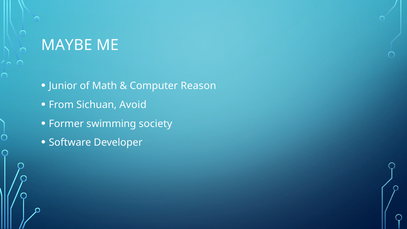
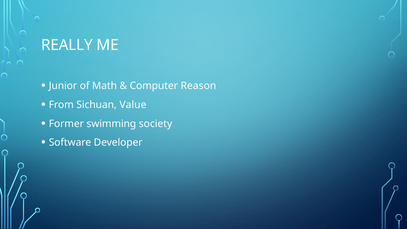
MAYBE: MAYBE -> REALLY
Avoid: Avoid -> Value
